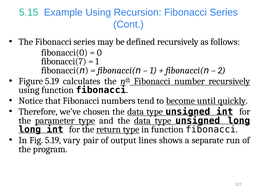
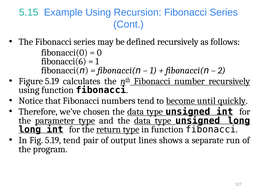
fibonacci(7: fibonacci(7 -> fibonacci(6
5.19 vary: vary -> tend
